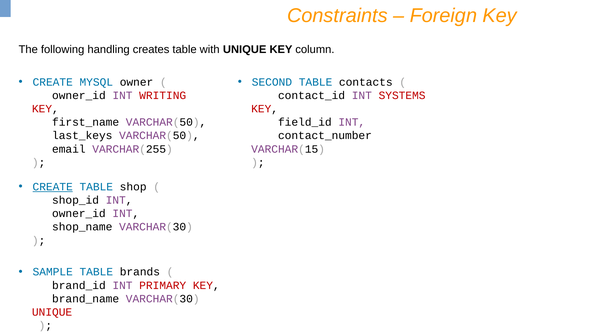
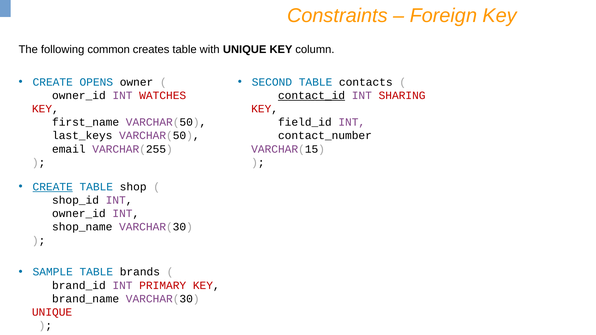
handling: handling -> common
MYSQL: MYSQL -> OPENS
WRITING: WRITING -> WATCHES
contact_id underline: none -> present
SYSTEMS: SYSTEMS -> SHARING
